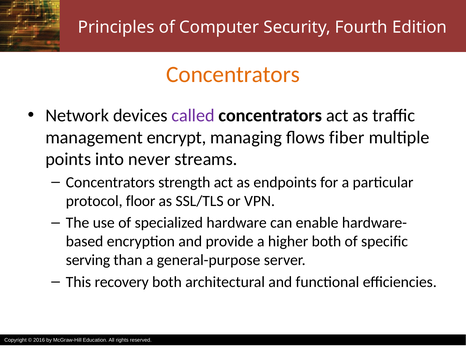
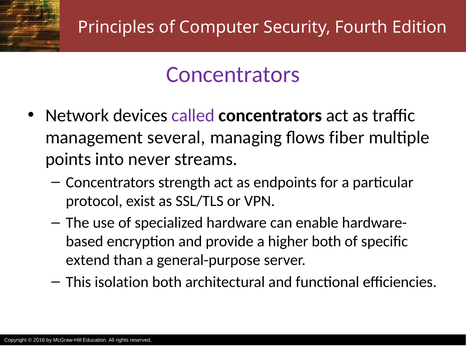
Concentrators at (233, 74) colour: orange -> purple
encrypt: encrypt -> several
floor: floor -> exist
serving: serving -> extend
recovery: recovery -> isolation
